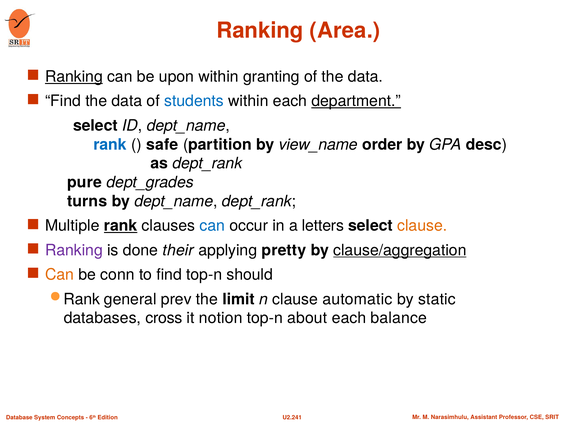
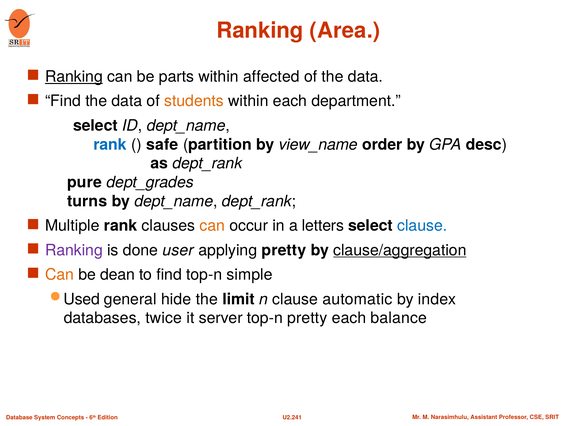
upon: upon -> parts
granting: granting -> affected
students colour: blue -> orange
department underline: present -> none
rank at (121, 226) underline: present -> none
can at (212, 226) colour: blue -> orange
clause at (422, 226) colour: orange -> blue
their: their -> user
conn: conn -> dean
should: should -> simple
Rank at (82, 299): Rank -> Used
prev: prev -> hide
static: static -> index
cross: cross -> twice
notion: notion -> server
top-n about: about -> pretty
